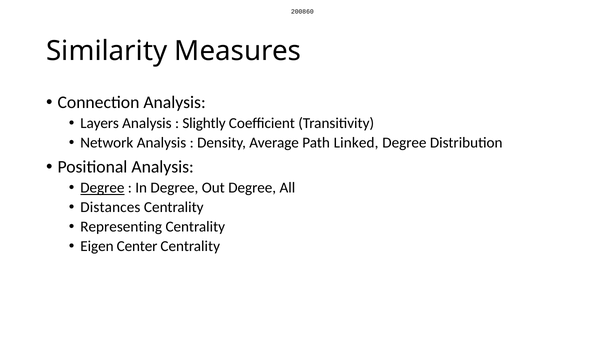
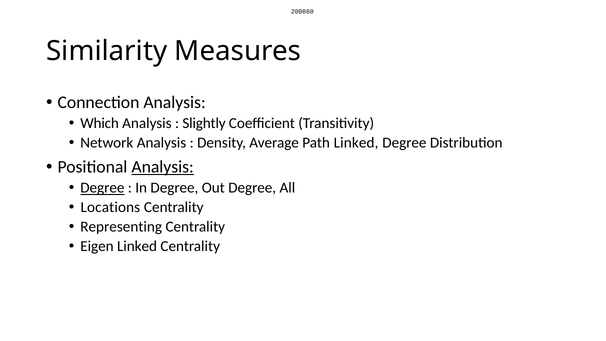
Layers: Layers -> Which
Analysis at (163, 167) underline: none -> present
Distances: Distances -> Locations
Eigen Center: Center -> Linked
